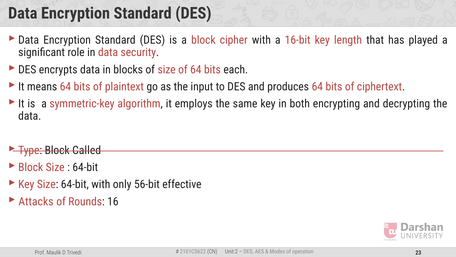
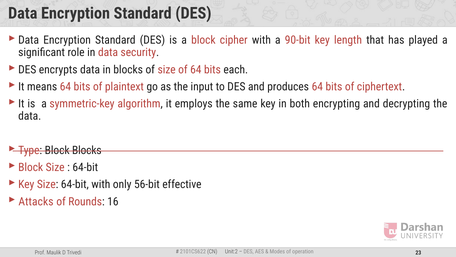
16-bit: 16-bit -> 90-bit
Block Called: Called -> Blocks
